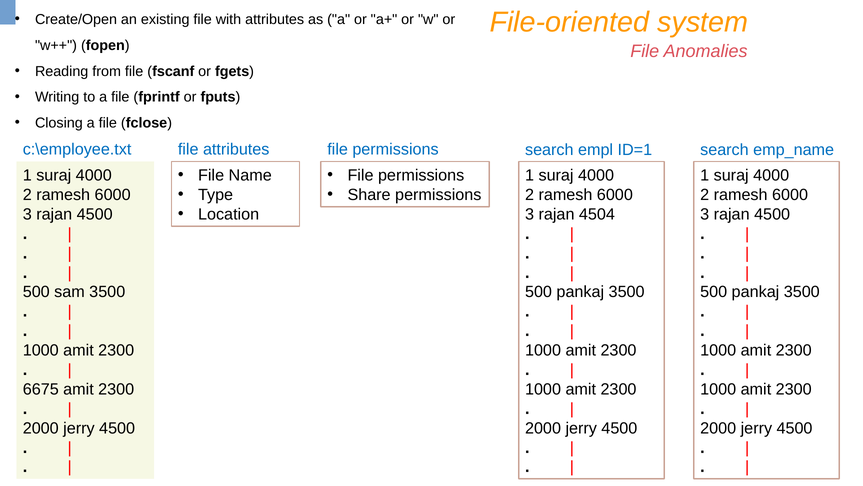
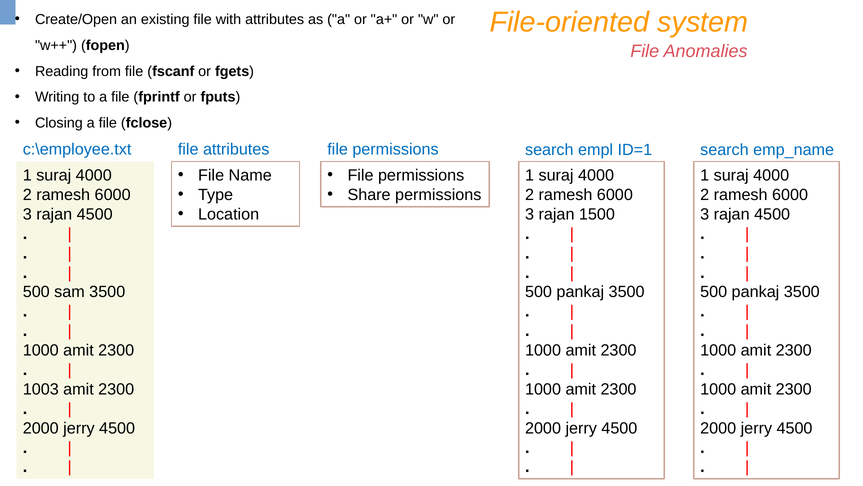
4504: 4504 -> 1500
6675: 6675 -> 1003
